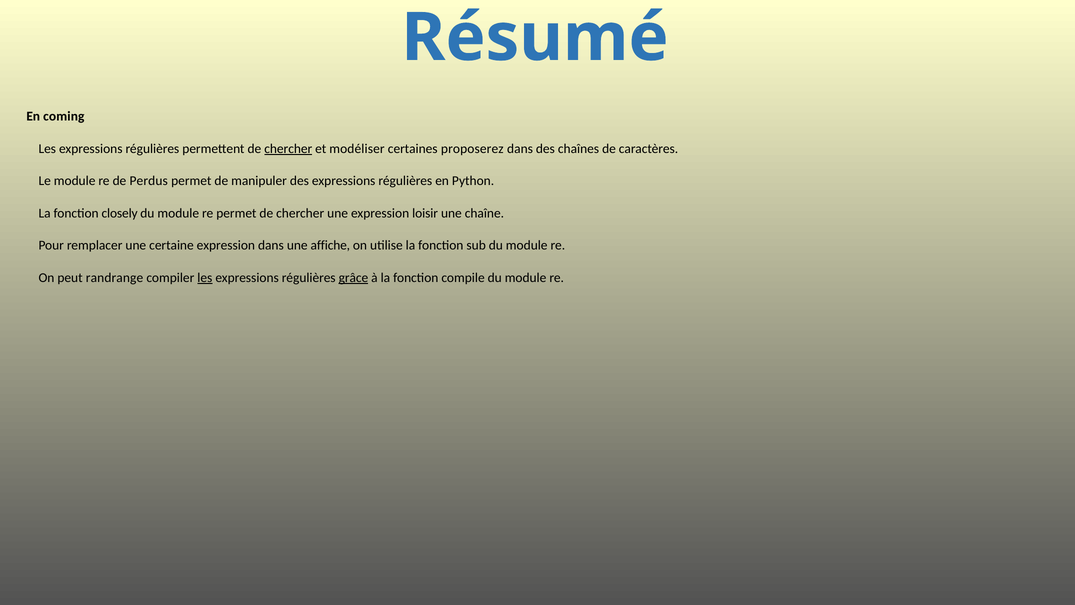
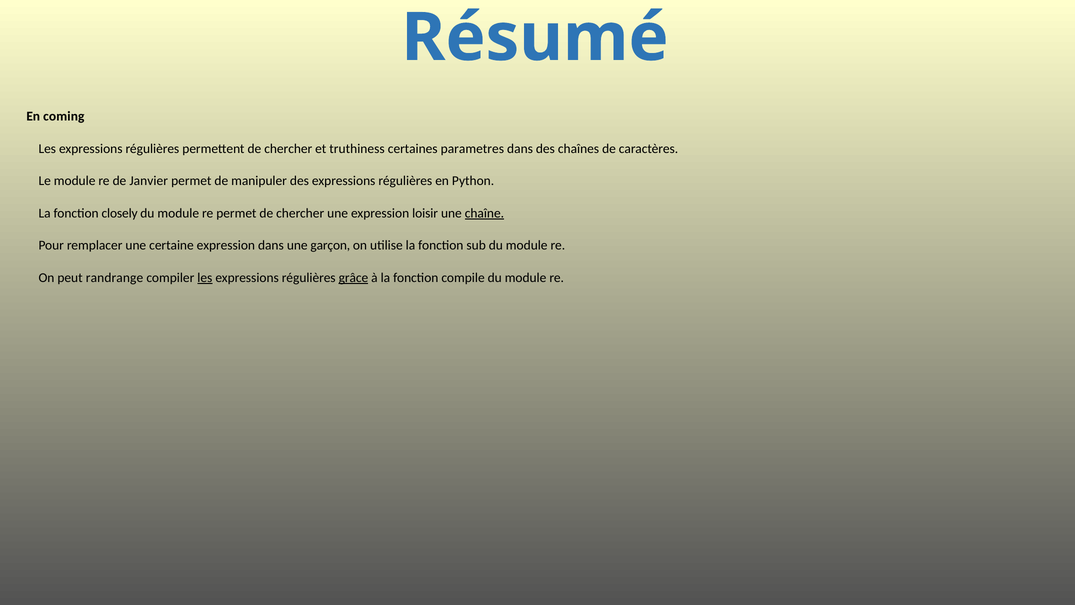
chercher at (288, 149) underline: present -> none
modéliser: modéliser -> truthiness
proposerez: proposerez -> parametres
Perdus: Perdus -> Janvier
chaîne underline: none -> present
affiche: affiche -> garçon
